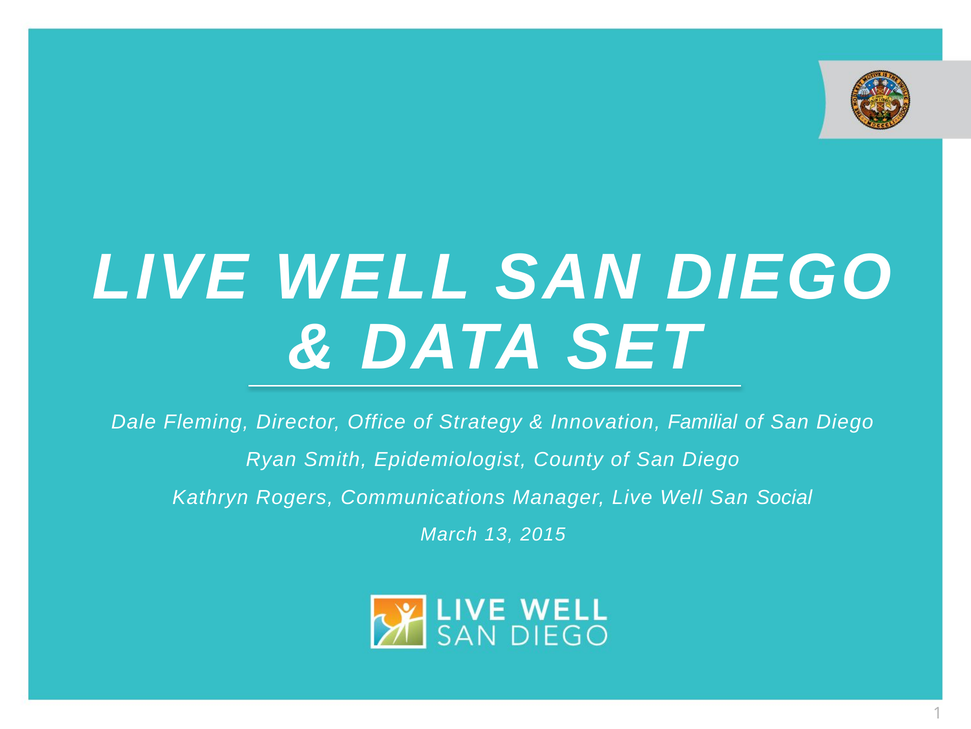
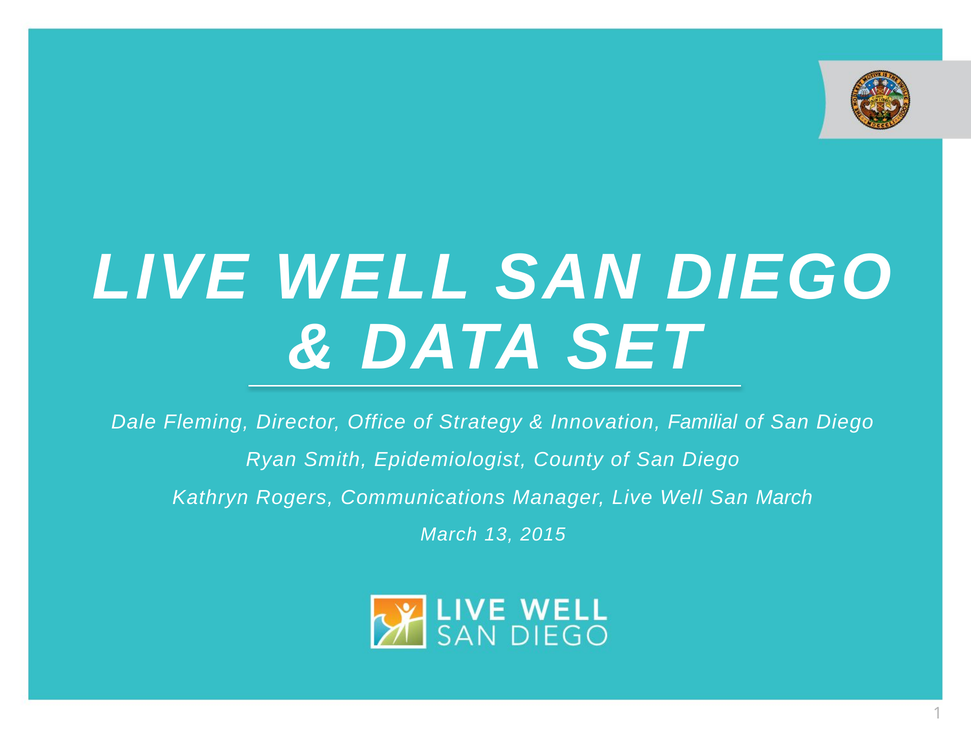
San Social: Social -> March
